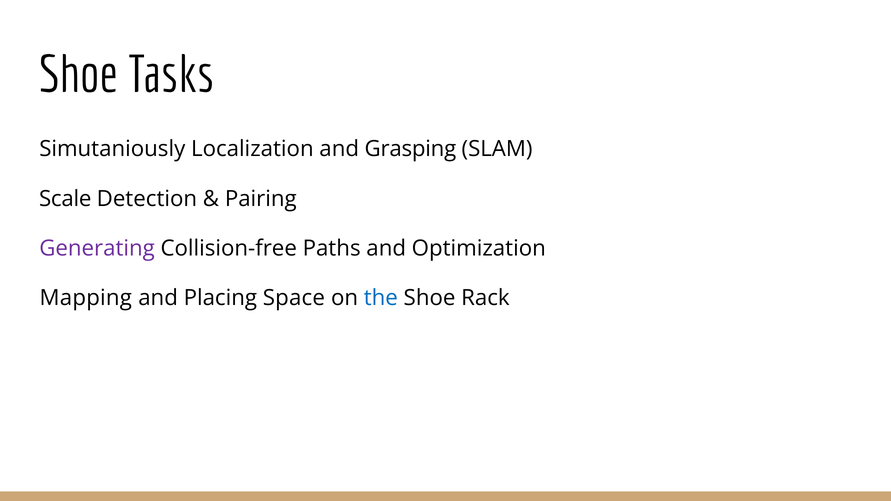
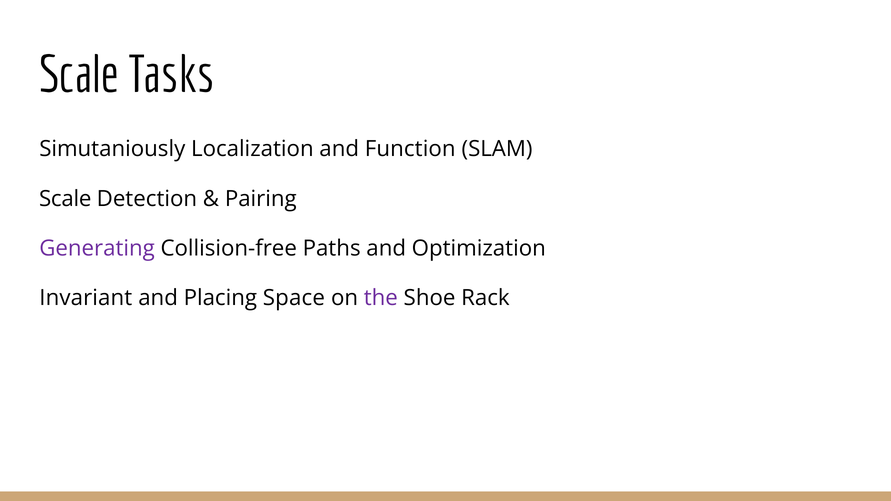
Shoe at (79, 75): Shoe -> Scale
Grasping: Grasping -> Function
Mapping: Mapping -> Invariant
the colour: blue -> purple
